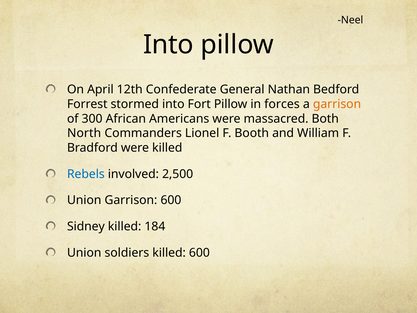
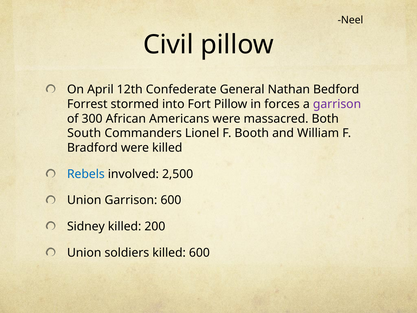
Into at (168, 45): Into -> Civil
garrison at (337, 104) colour: orange -> purple
North: North -> South
184: 184 -> 200
